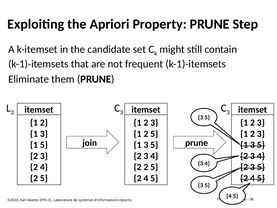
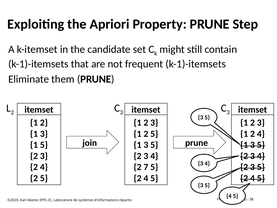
3 at (261, 134): 3 -> 4
2 2: 2 -> 7
